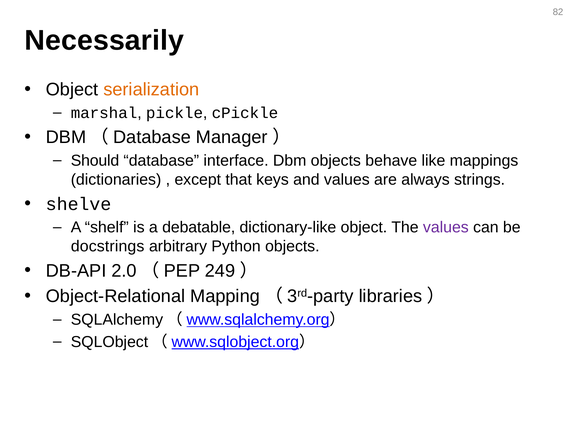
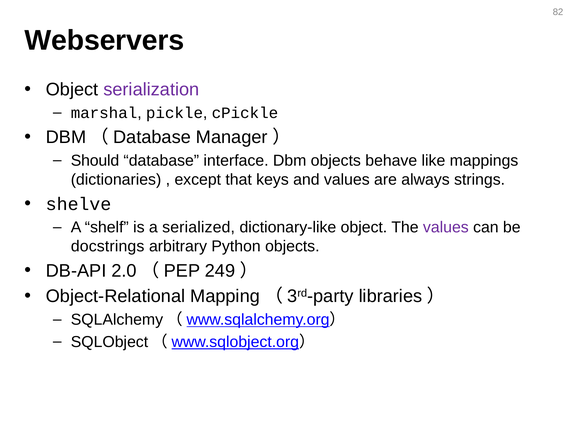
Necessarily: Necessarily -> Webservers
serialization colour: orange -> purple
debatable: debatable -> serialized
